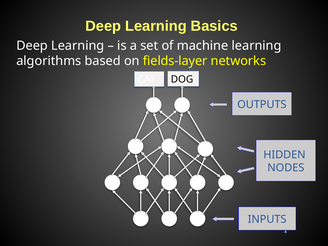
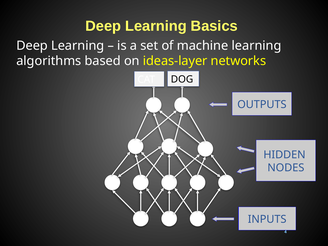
fields-layer: fields-layer -> ideas-layer
